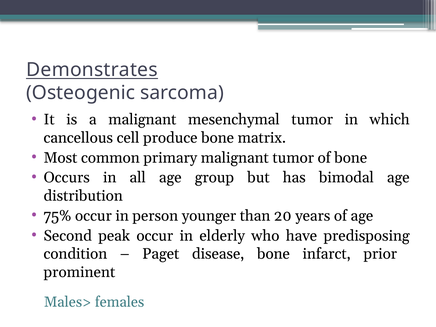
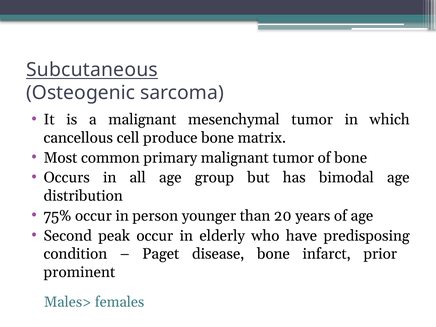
Demonstrates: Demonstrates -> Subcutaneous
